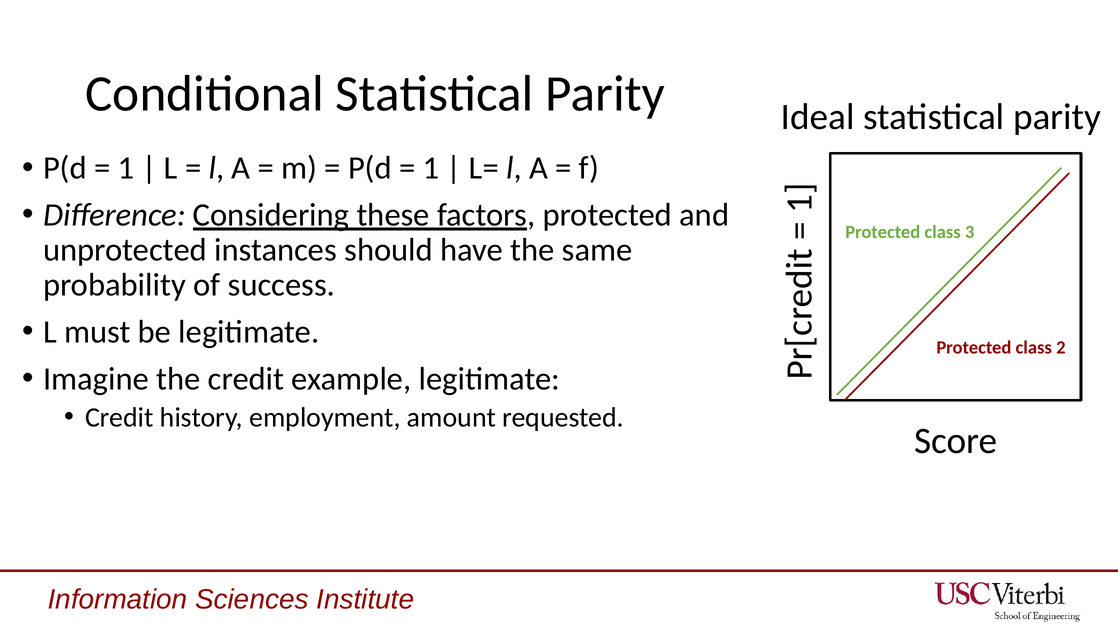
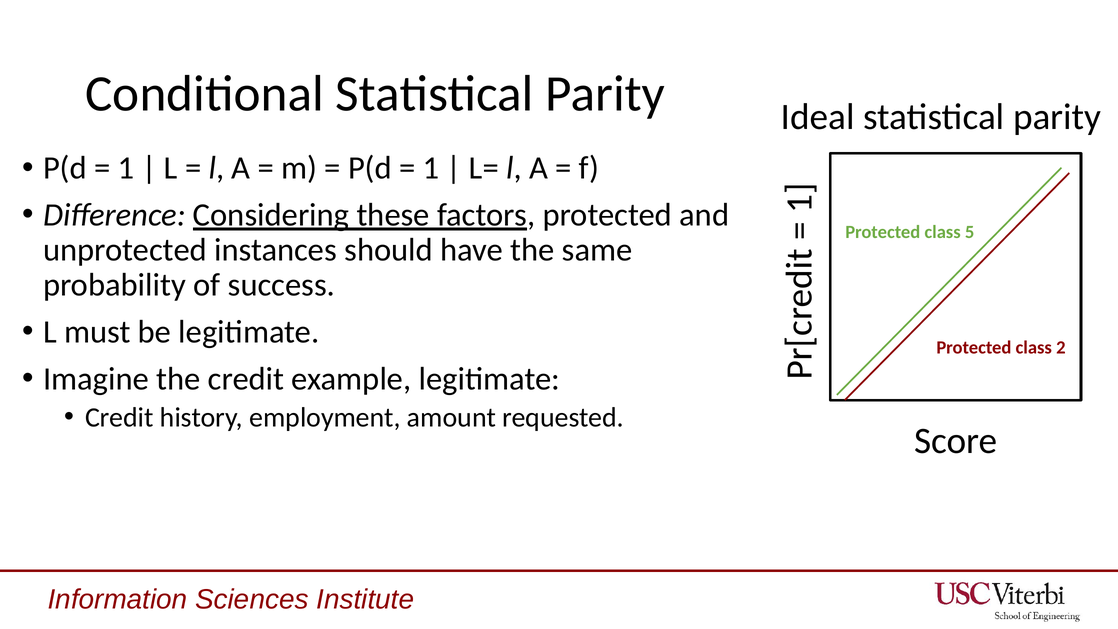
3: 3 -> 5
